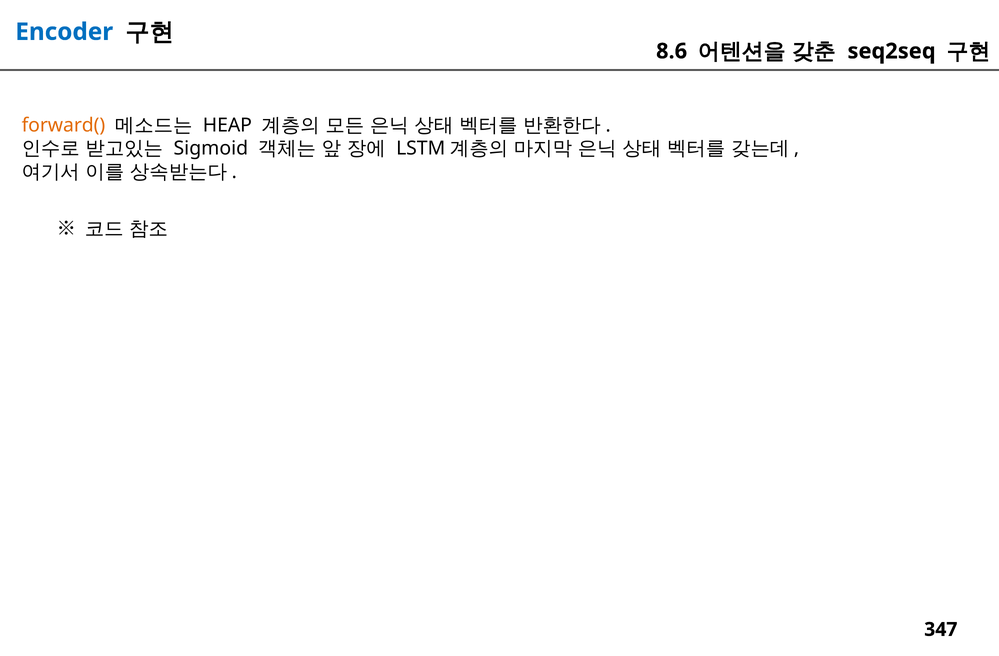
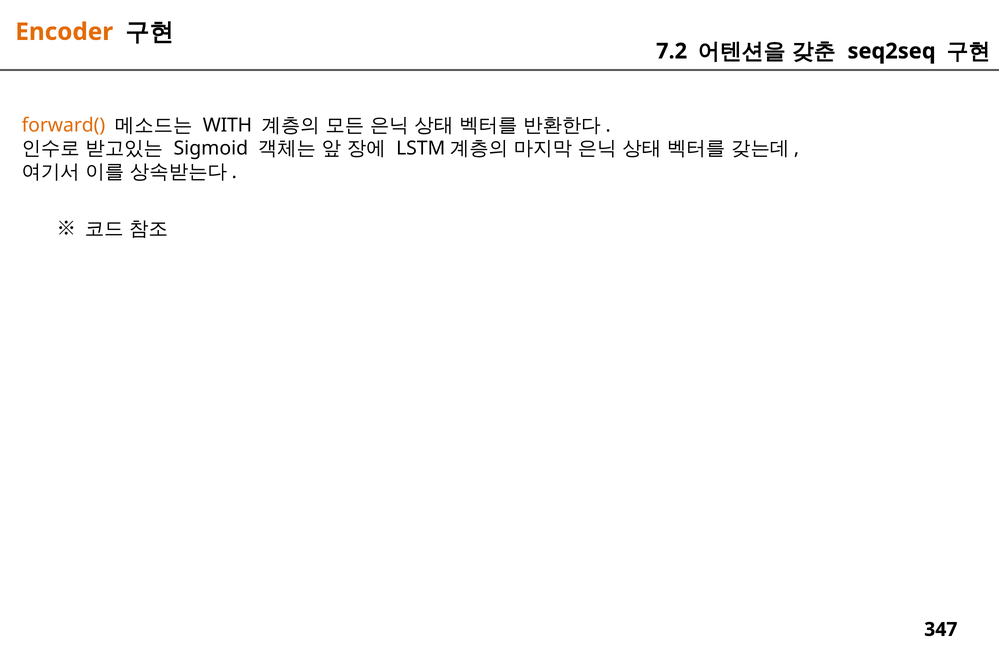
Encoder colour: blue -> orange
8.6: 8.6 -> 7.2
HEAP: HEAP -> WITH
